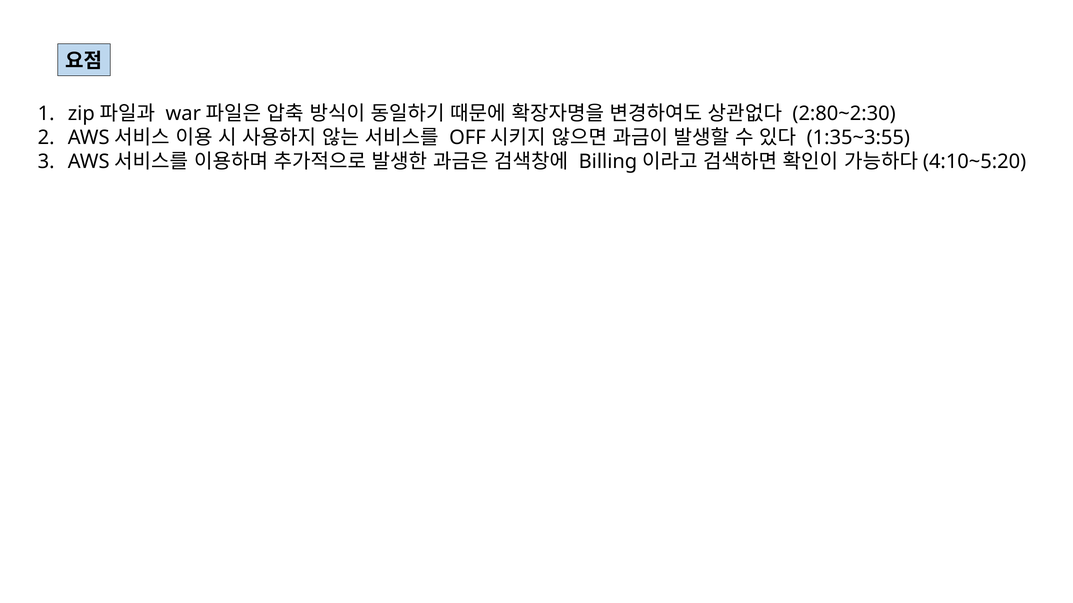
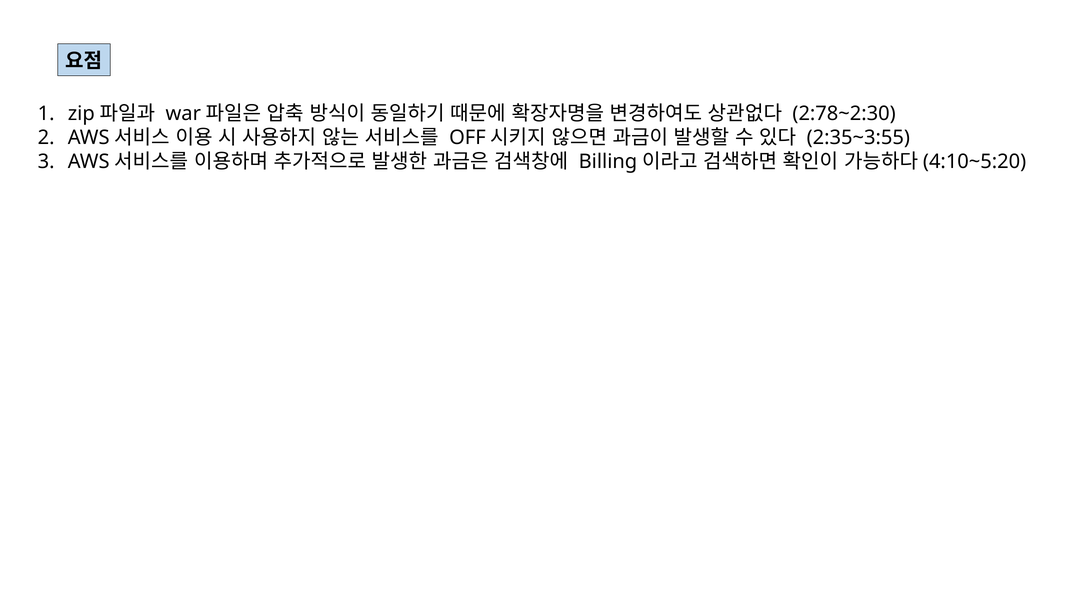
2:80~2:30: 2:80~2:30 -> 2:78~2:30
1:35~3:55: 1:35~3:55 -> 2:35~3:55
